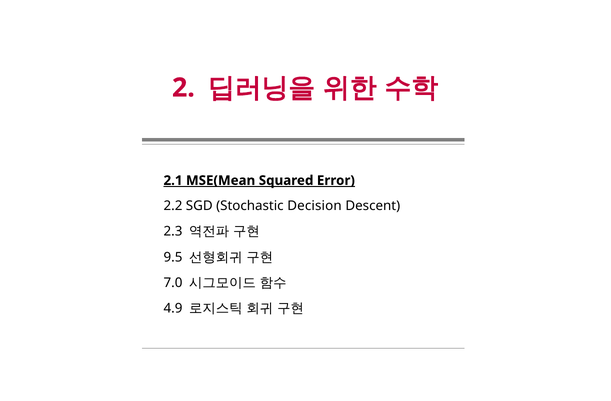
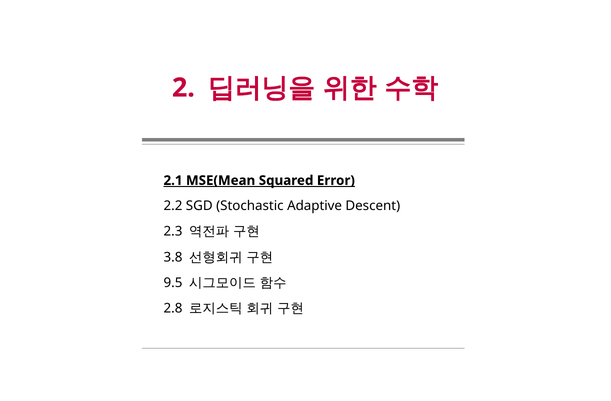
Decision: Decision -> Adaptive
9.5: 9.5 -> 3.8
7.0: 7.0 -> 9.5
4.9: 4.9 -> 2.8
